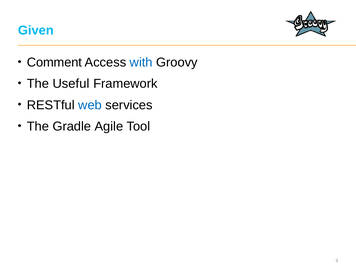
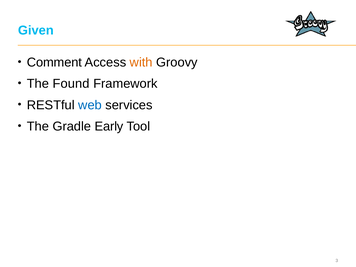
with colour: blue -> orange
Useful: Useful -> Found
Agile: Agile -> Early
